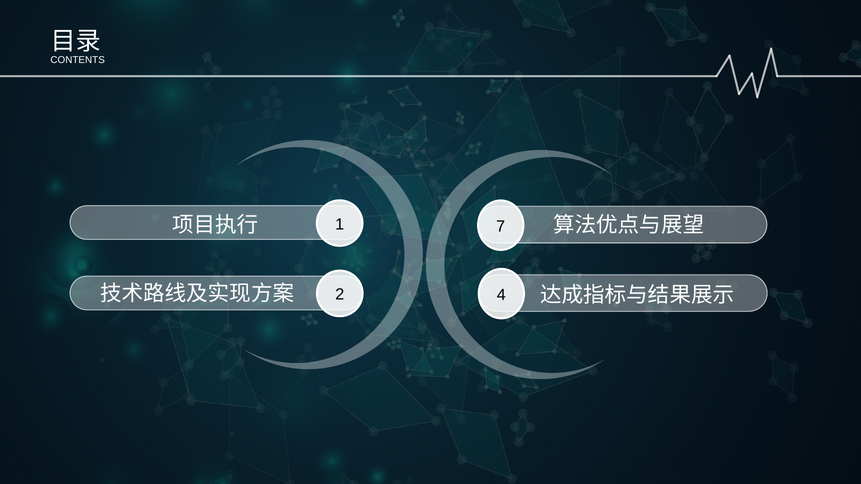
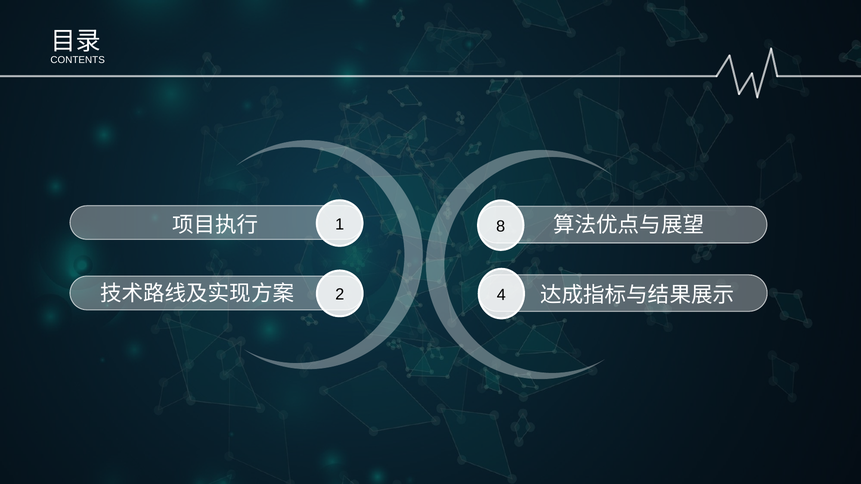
7: 7 -> 8
